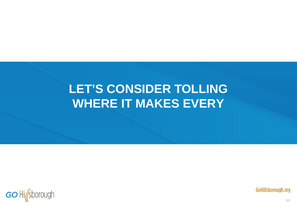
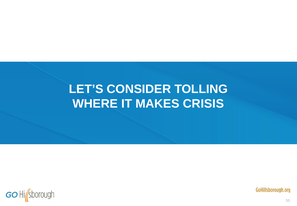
EVERY: EVERY -> CRISIS
